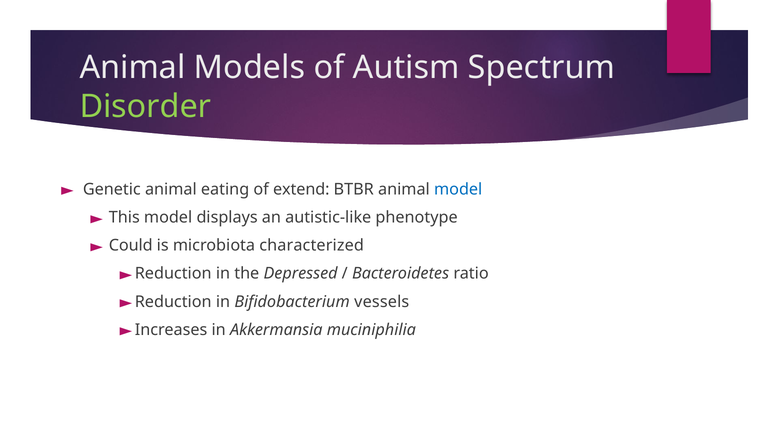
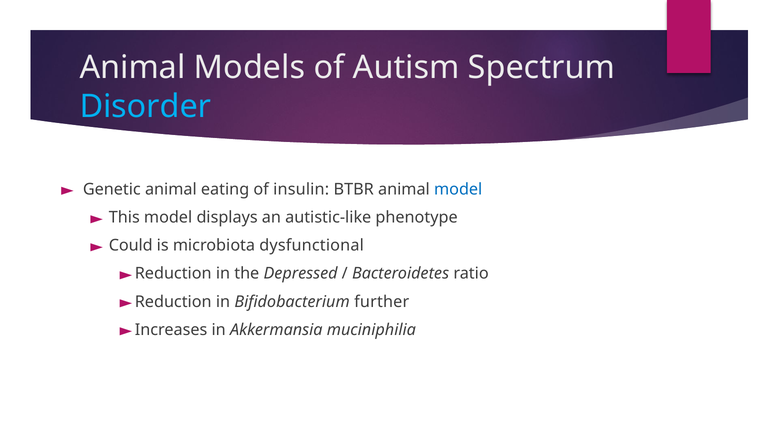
Disorder colour: light green -> light blue
extend: extend -> insulin
characterized: characterized -> dysfunctional
vessels: vessels -> further
